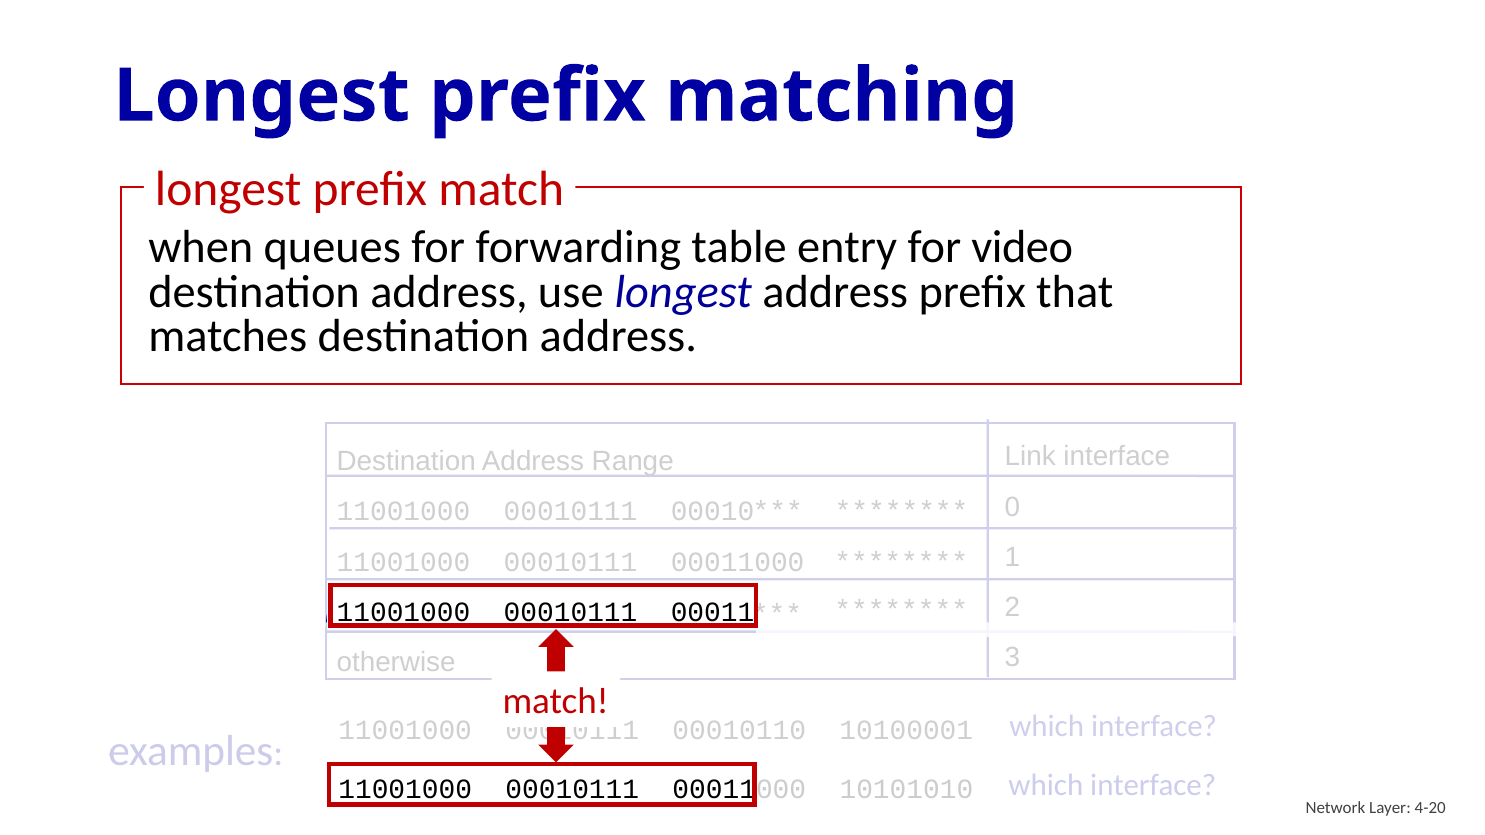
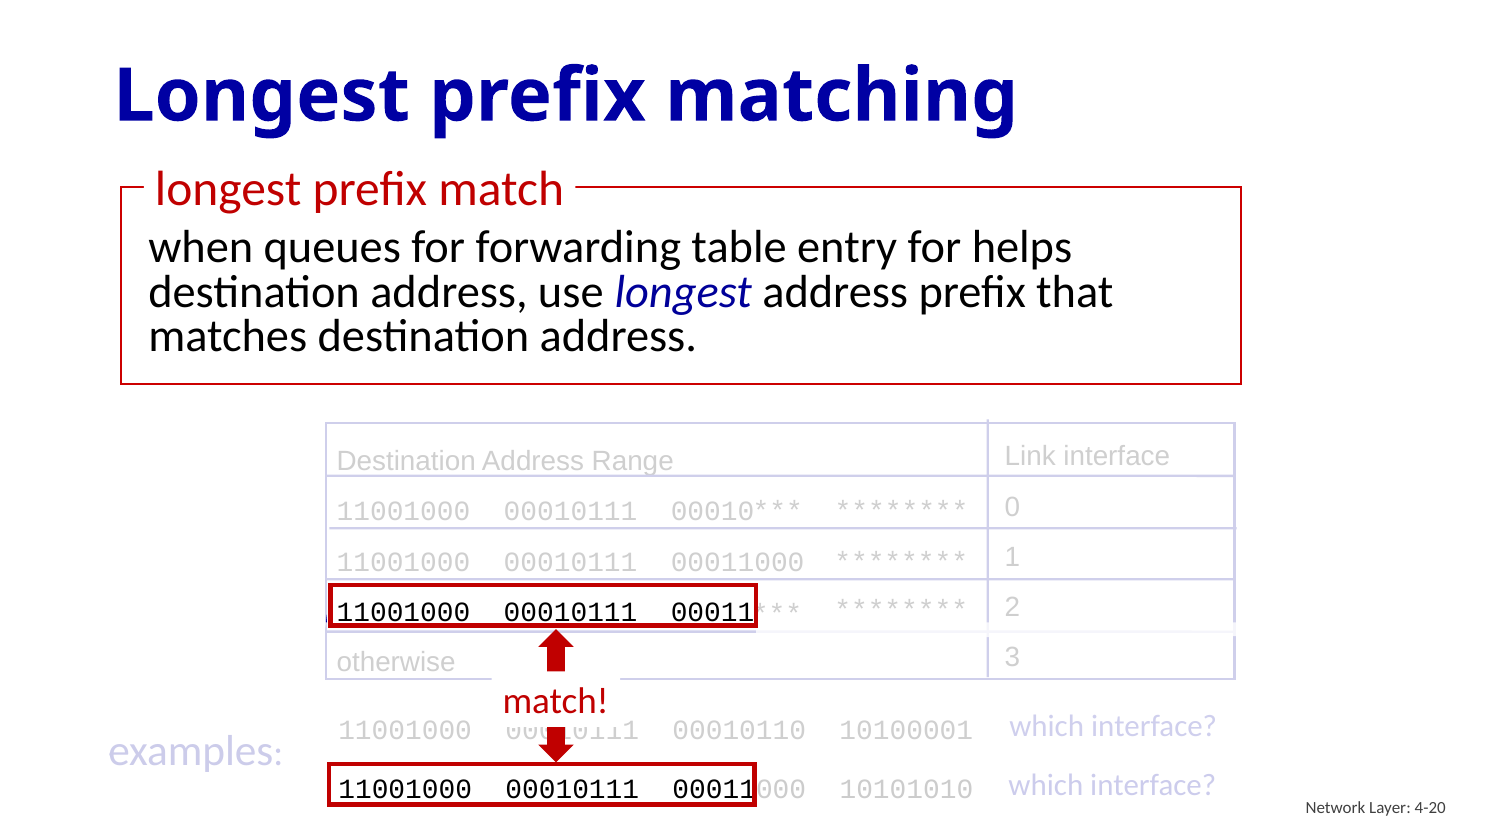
video: video -> helps
